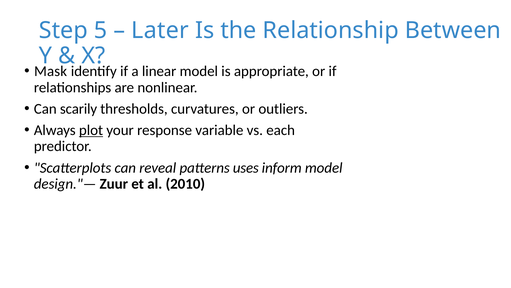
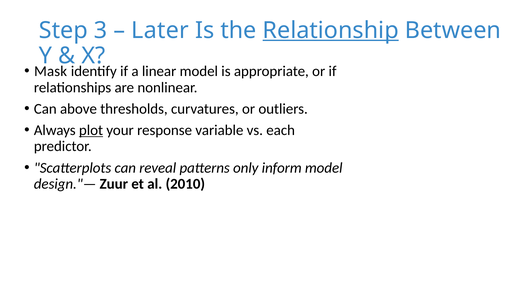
5: 5 -> 3
Relationship underline: none -> present
scarily: scarily -> above
uses: uses -> only
